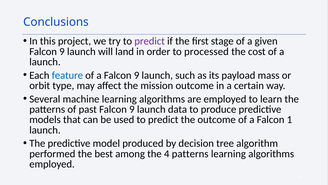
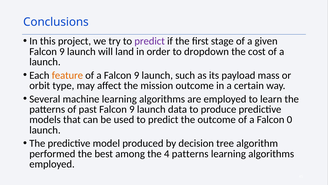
processed: processed -> dropdown
feature colour: blue -> orange
1: 1 -> 0
